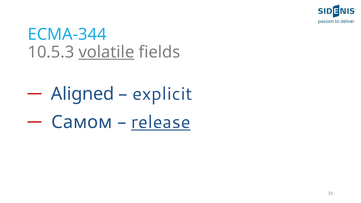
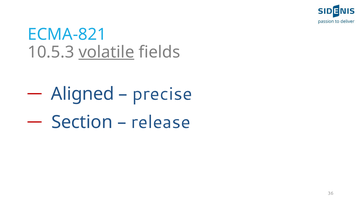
ECMA-344: ECMA-344 -> ECMA-821
explicit: explicit -> precise
Самом: Самом -> Section
release underline: present -> none
